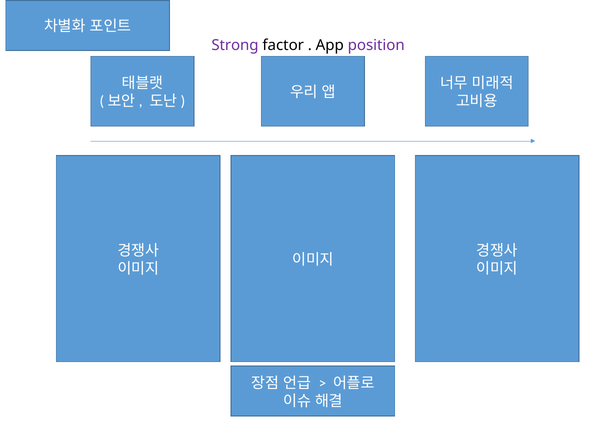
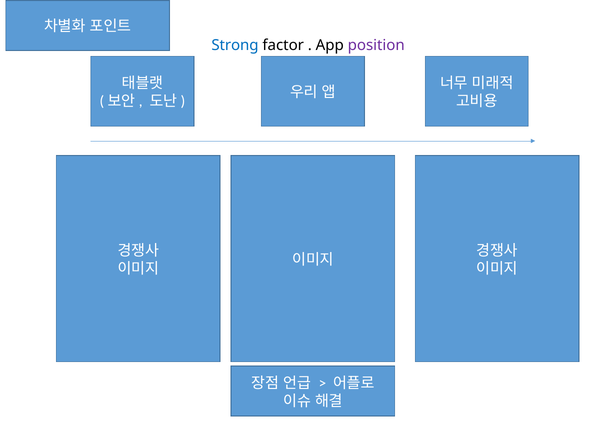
Strong colour: purple -> blue
